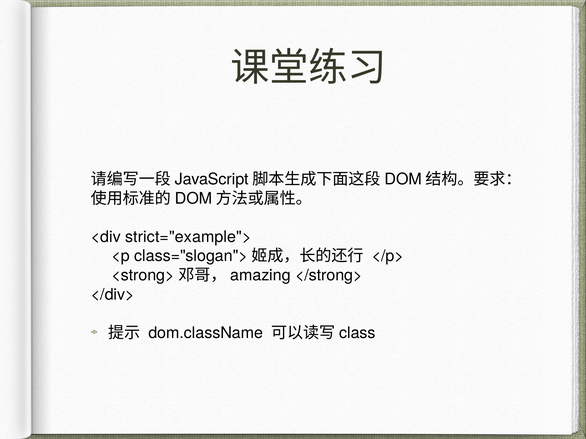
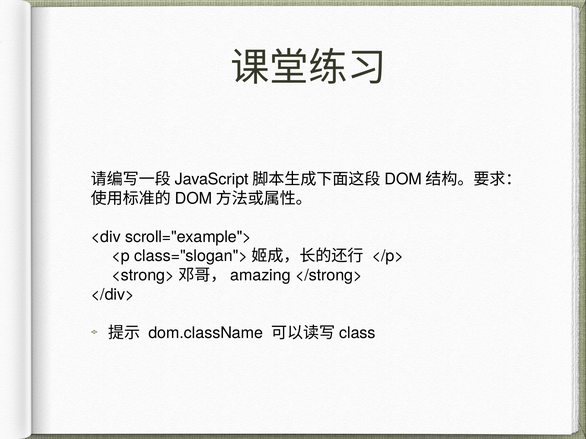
strict="example">: strict="example"> -> scroll="example">
